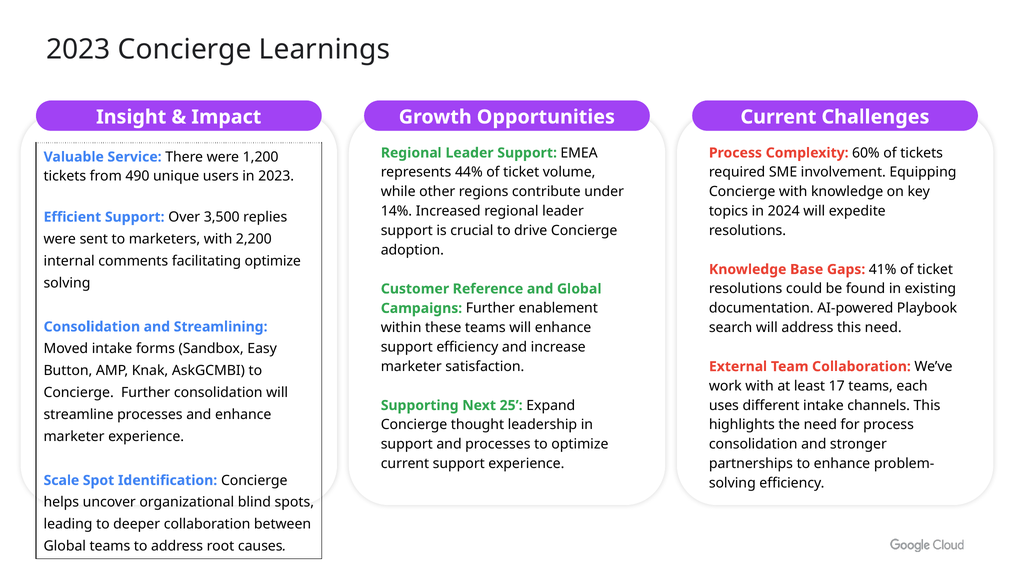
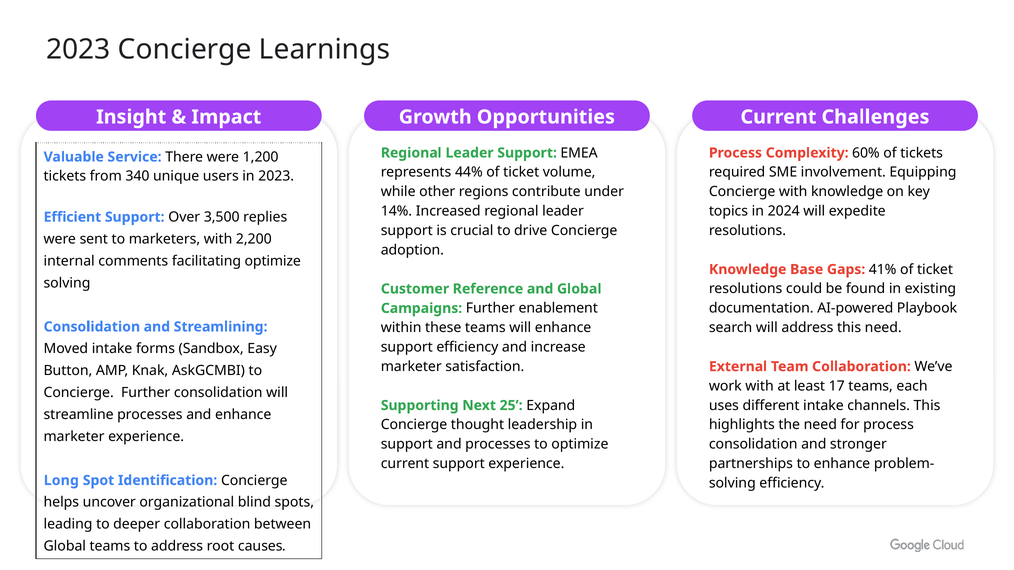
490: 490 -> 340
Scale: Scale -> Long
